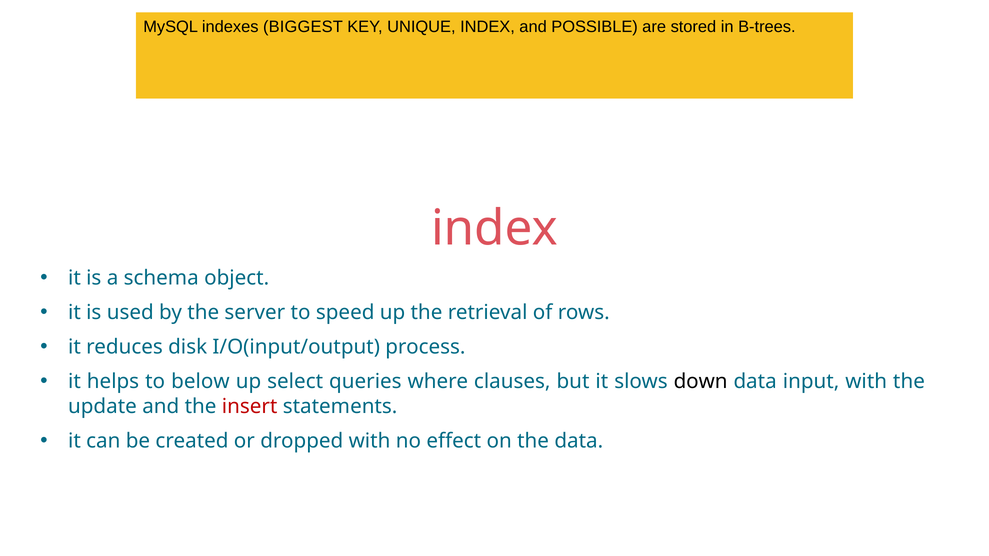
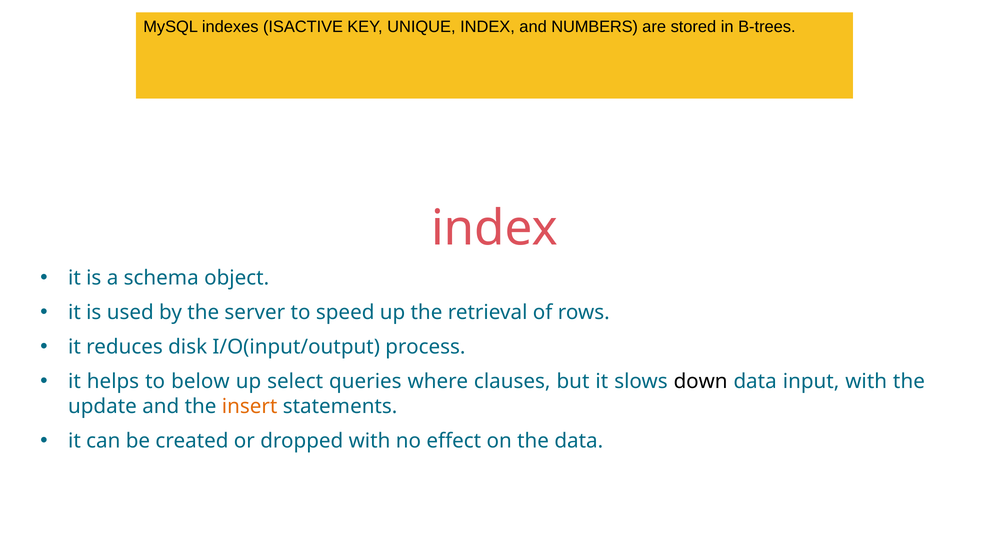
BIGGEST: BIGGEST -> ISACTIVE
POSSIBLE: POSSIBLE -> NUMBERS
insert colour: red -> orange
